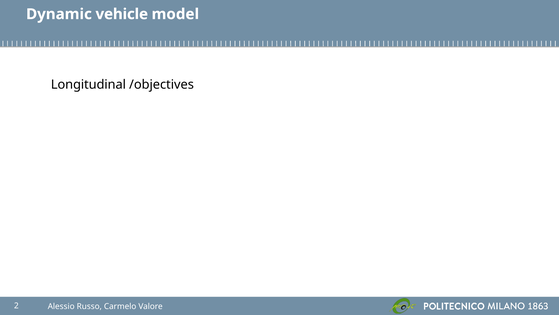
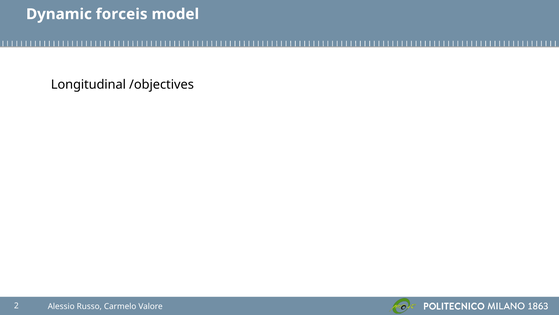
vehicle: vehicle -> forceis
